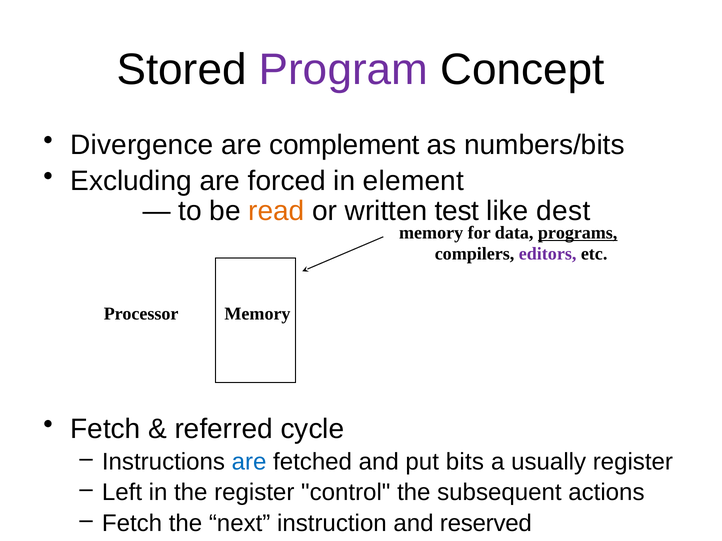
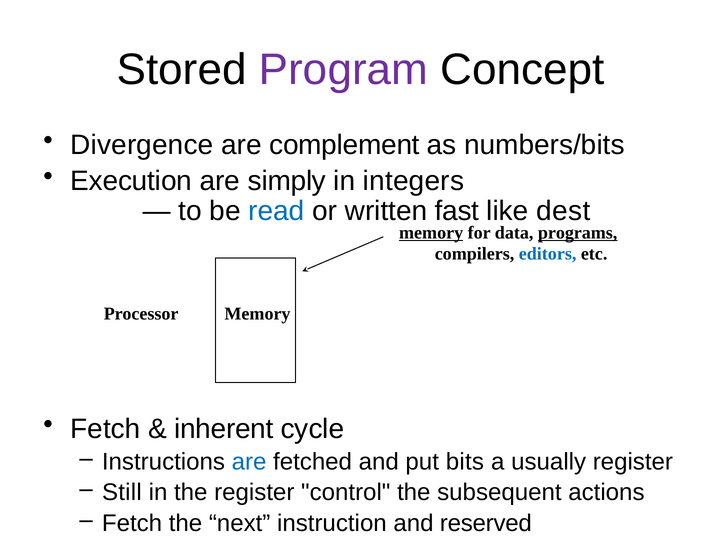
Excluding: Excluding -> Execution
forced: forced -> simply
element: element -> integers
read colour: orange -> blue
test: test -> fast
memory at (431, 233) underline: none -> present
editors colour: purple -> blue
referred: referred -> inherent
Left: Left -> Still
